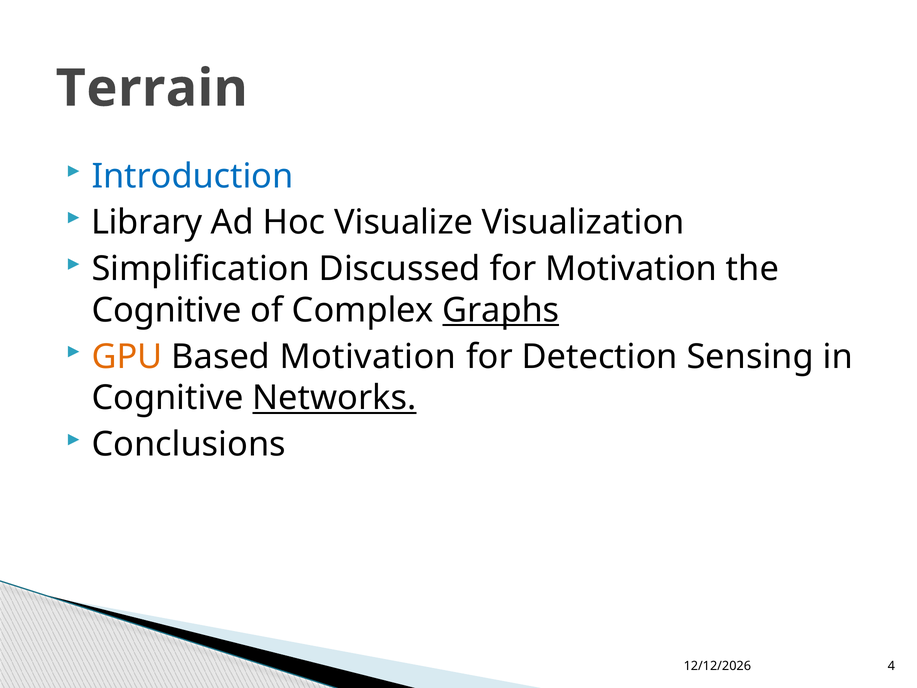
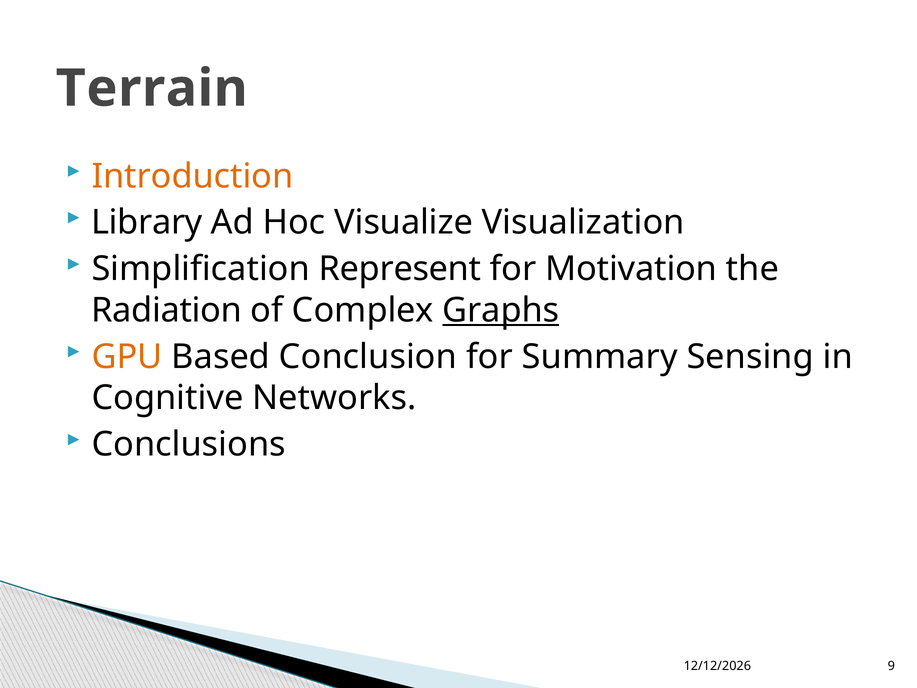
Introduction colour: blue -> orange
Discussed: Discussed -> Represent
Cognitive at (167, 310): Cognitive -> Radiation
Based Motivation: Motivation -> Conclusion
Detection: Detection -> Summary
Networks underline: present -> none
4: 4 -> 9
